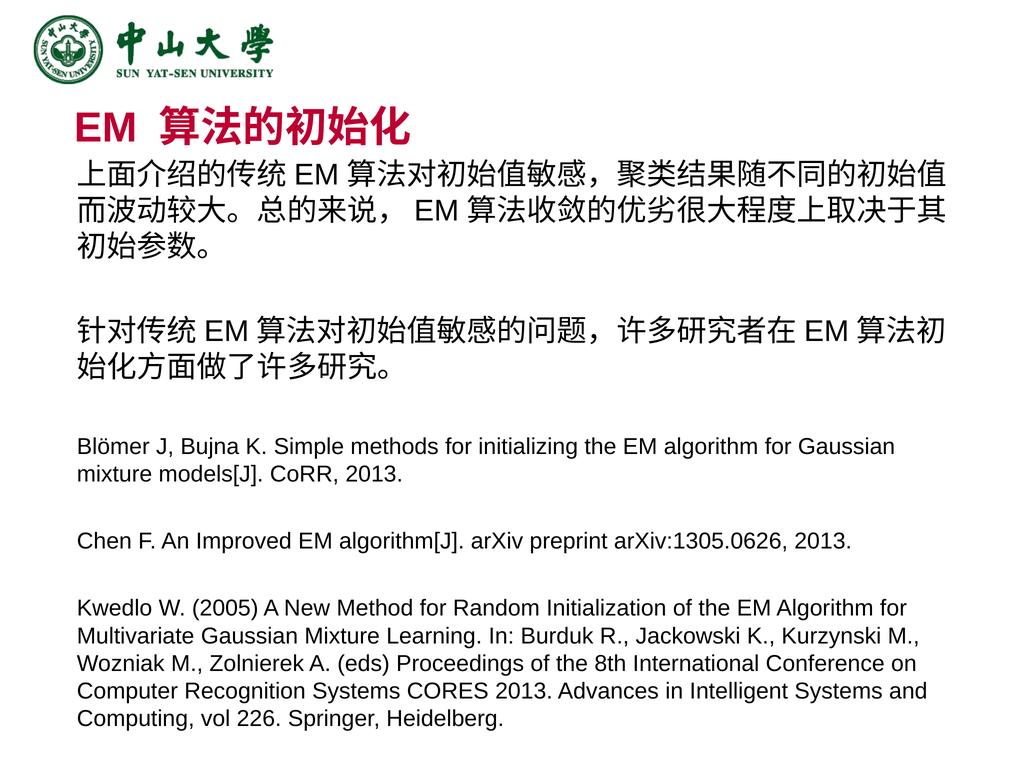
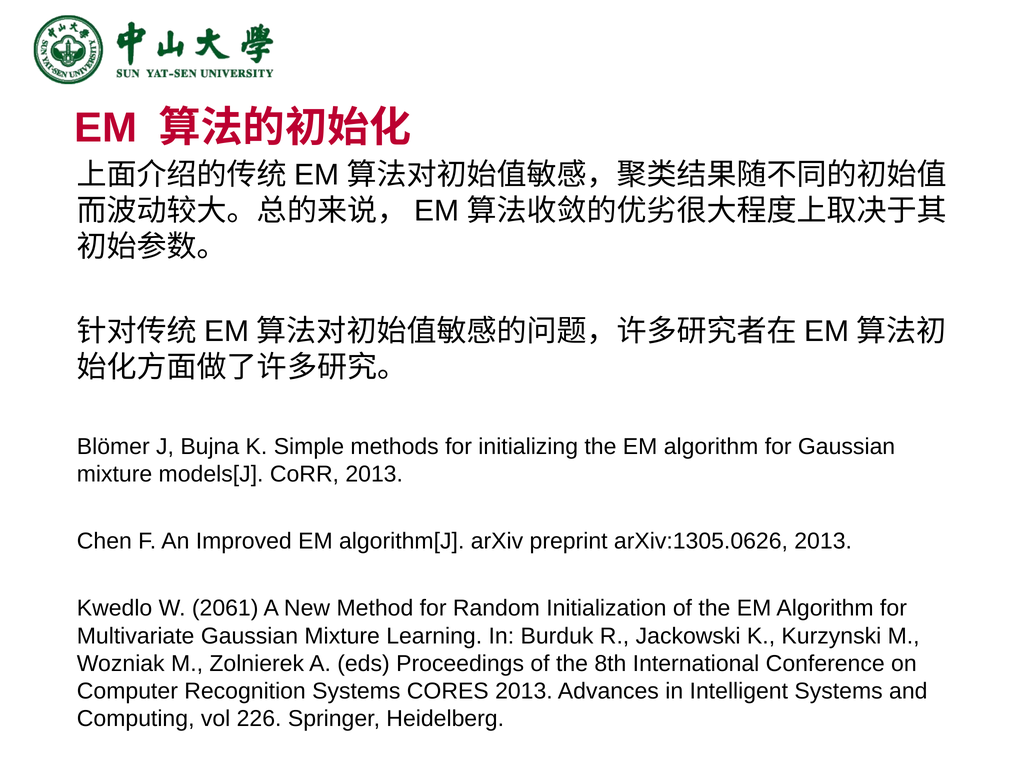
2005: 2005 -> 2061
